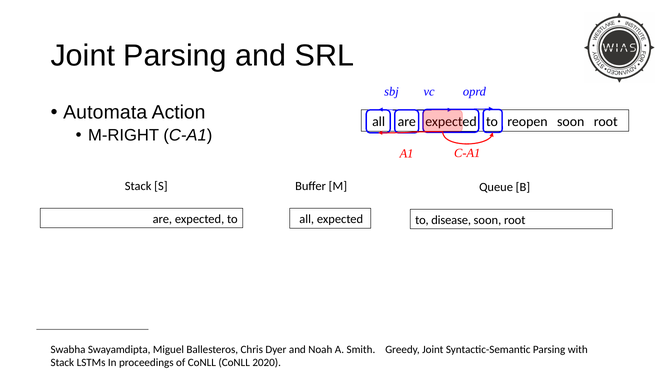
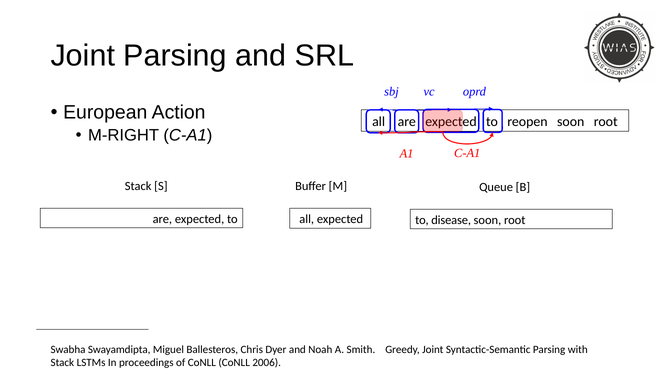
Automata: Automata -> European
2020: 2020 -> 2006
